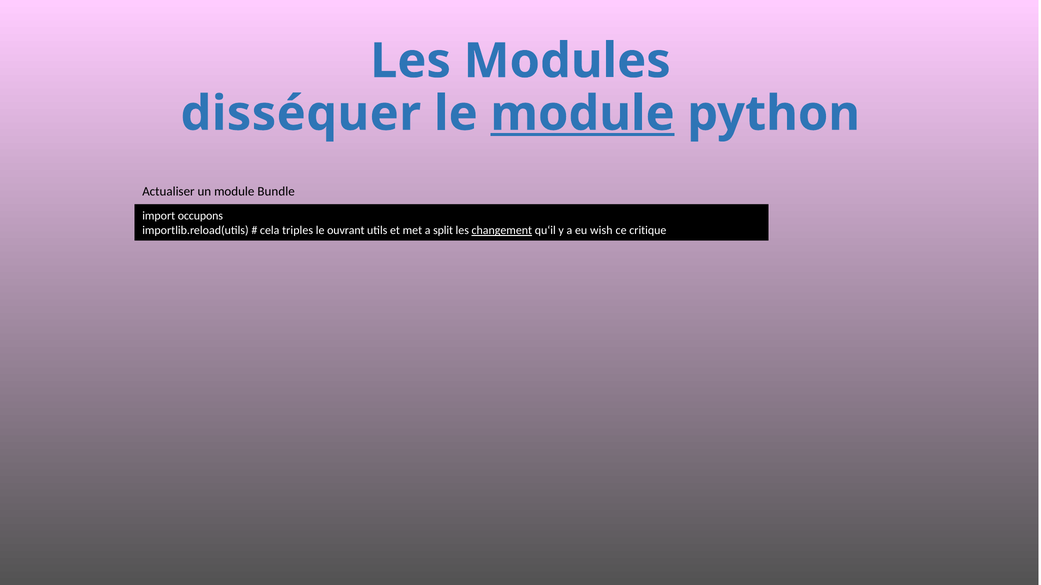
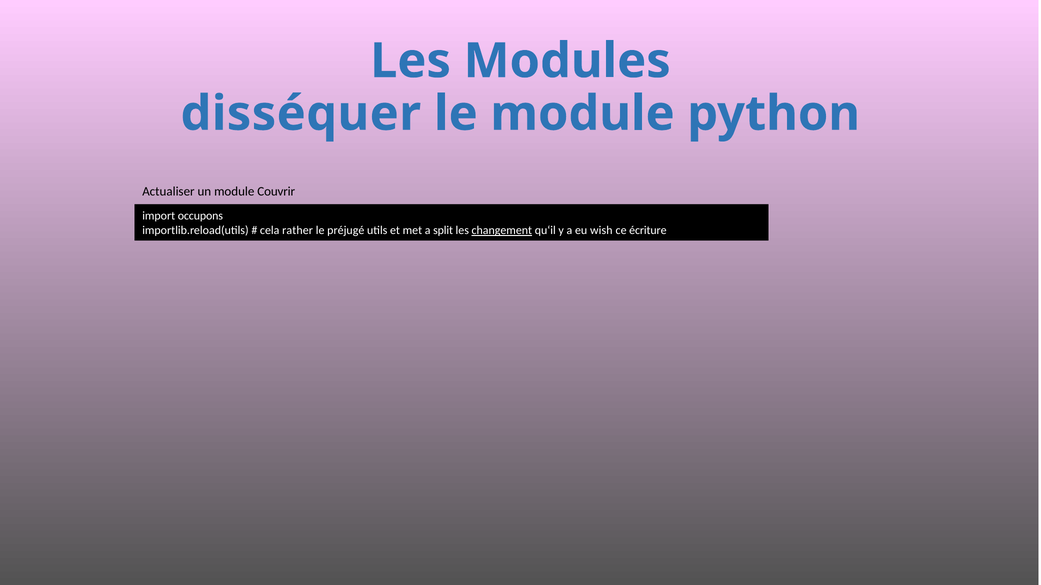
module at (583, 114) underline: present -> none
Bundle: Bundle -> Couvrir
triples: triples -> rather
ouvrant: ouvrant -> préjugé
critique: critique -> écriture
